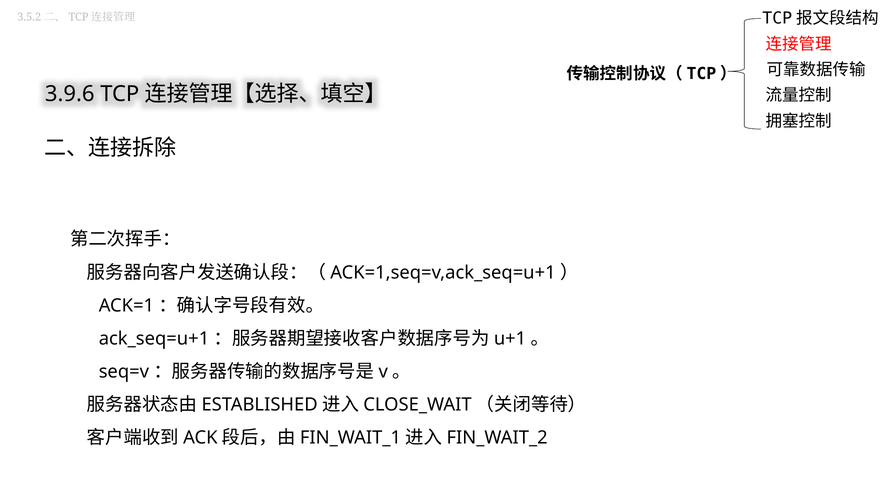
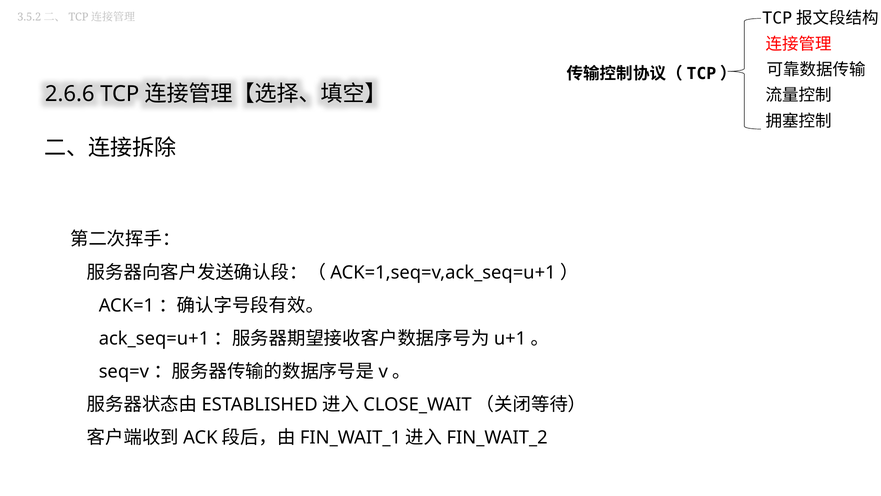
3.9.6: 3.9.6 -> 2.6.6
